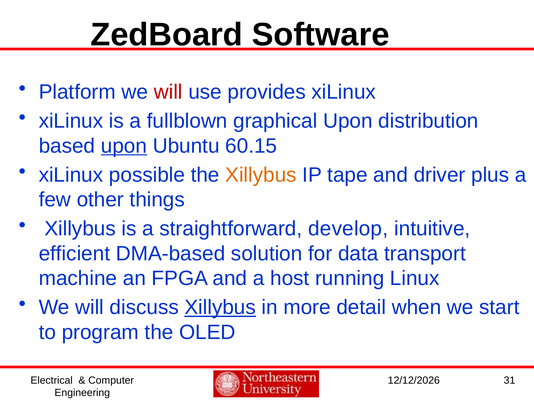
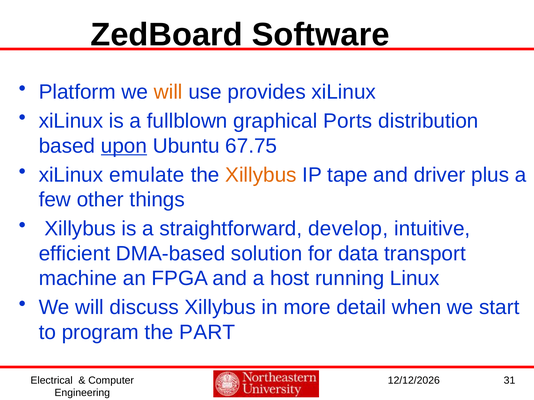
will at (168, 92) colour: red -> orange
graphical Upon: Upon -> Ports
60.15: 60.15 -> 67.75
possible: possible -> emulate
Xillybus at (220, 308) underline: present -> none
OLED: OLED -> PART
